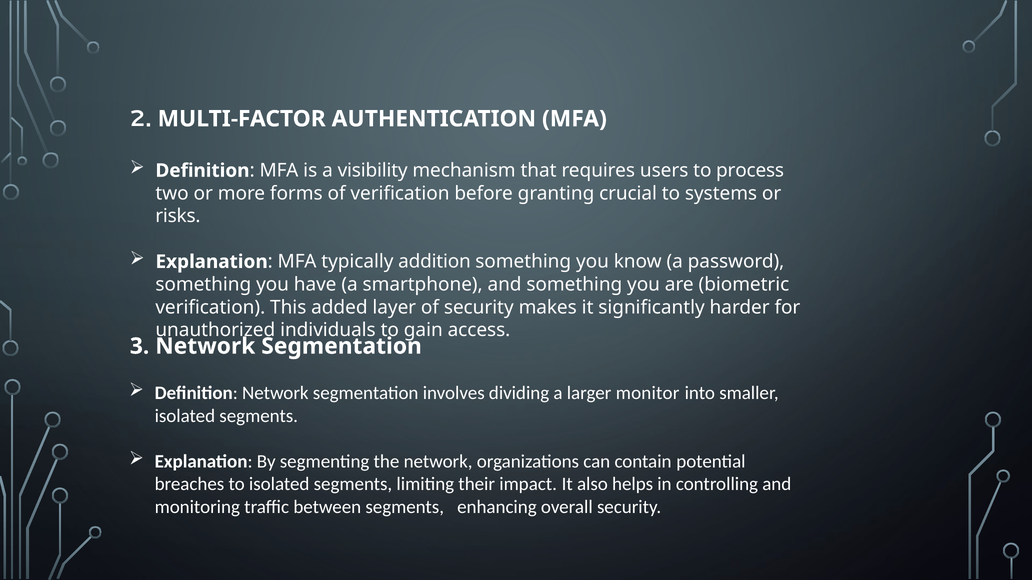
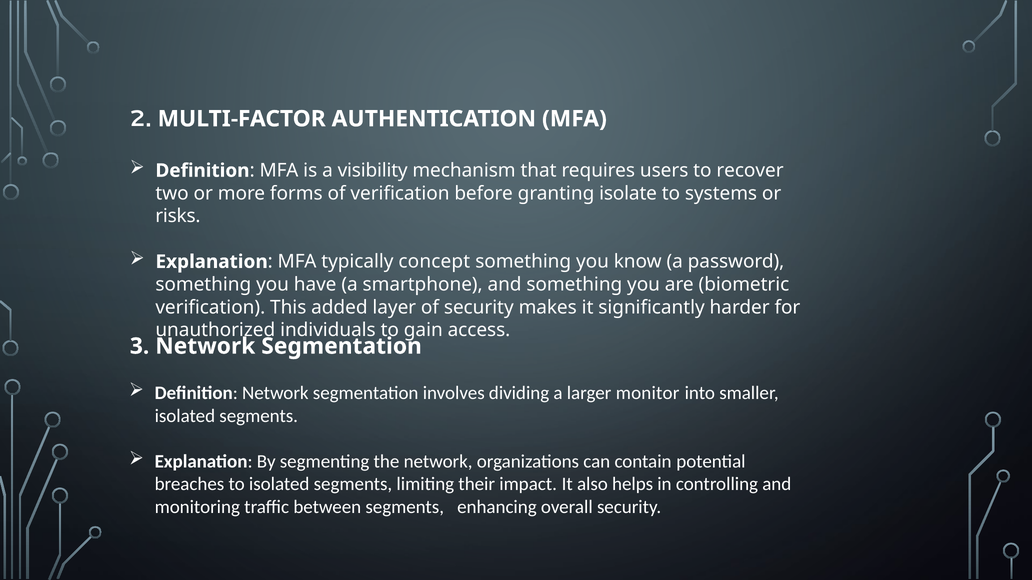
process: process -> recover
crucial: crucial -> isolate
addition: addition -> concept
